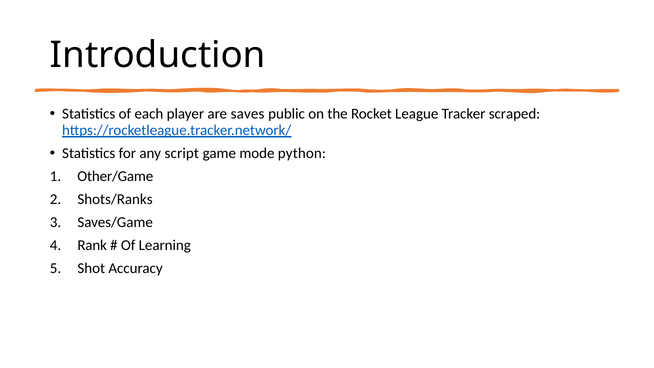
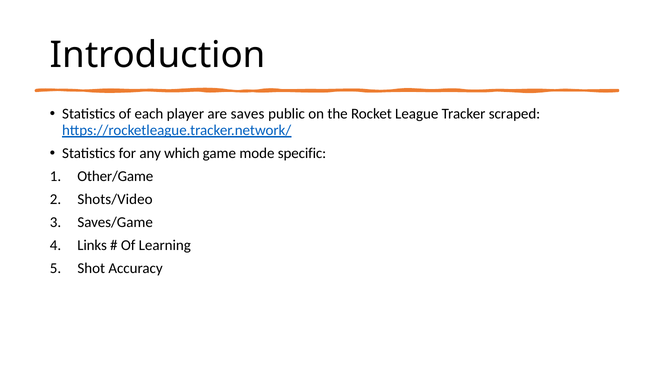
script: script -> which
python: python -> specific
Shots/Ranks: Shots/Ranks -> Shots/Video
Rank: Rank -> Links
